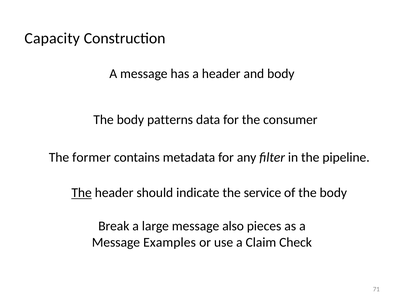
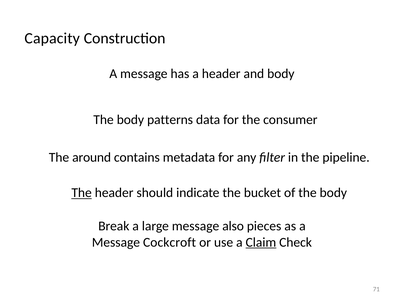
former: former -> around
service: service -> bucket
Examples: Examples -> Cockcroft
Claim underline: none -> present
